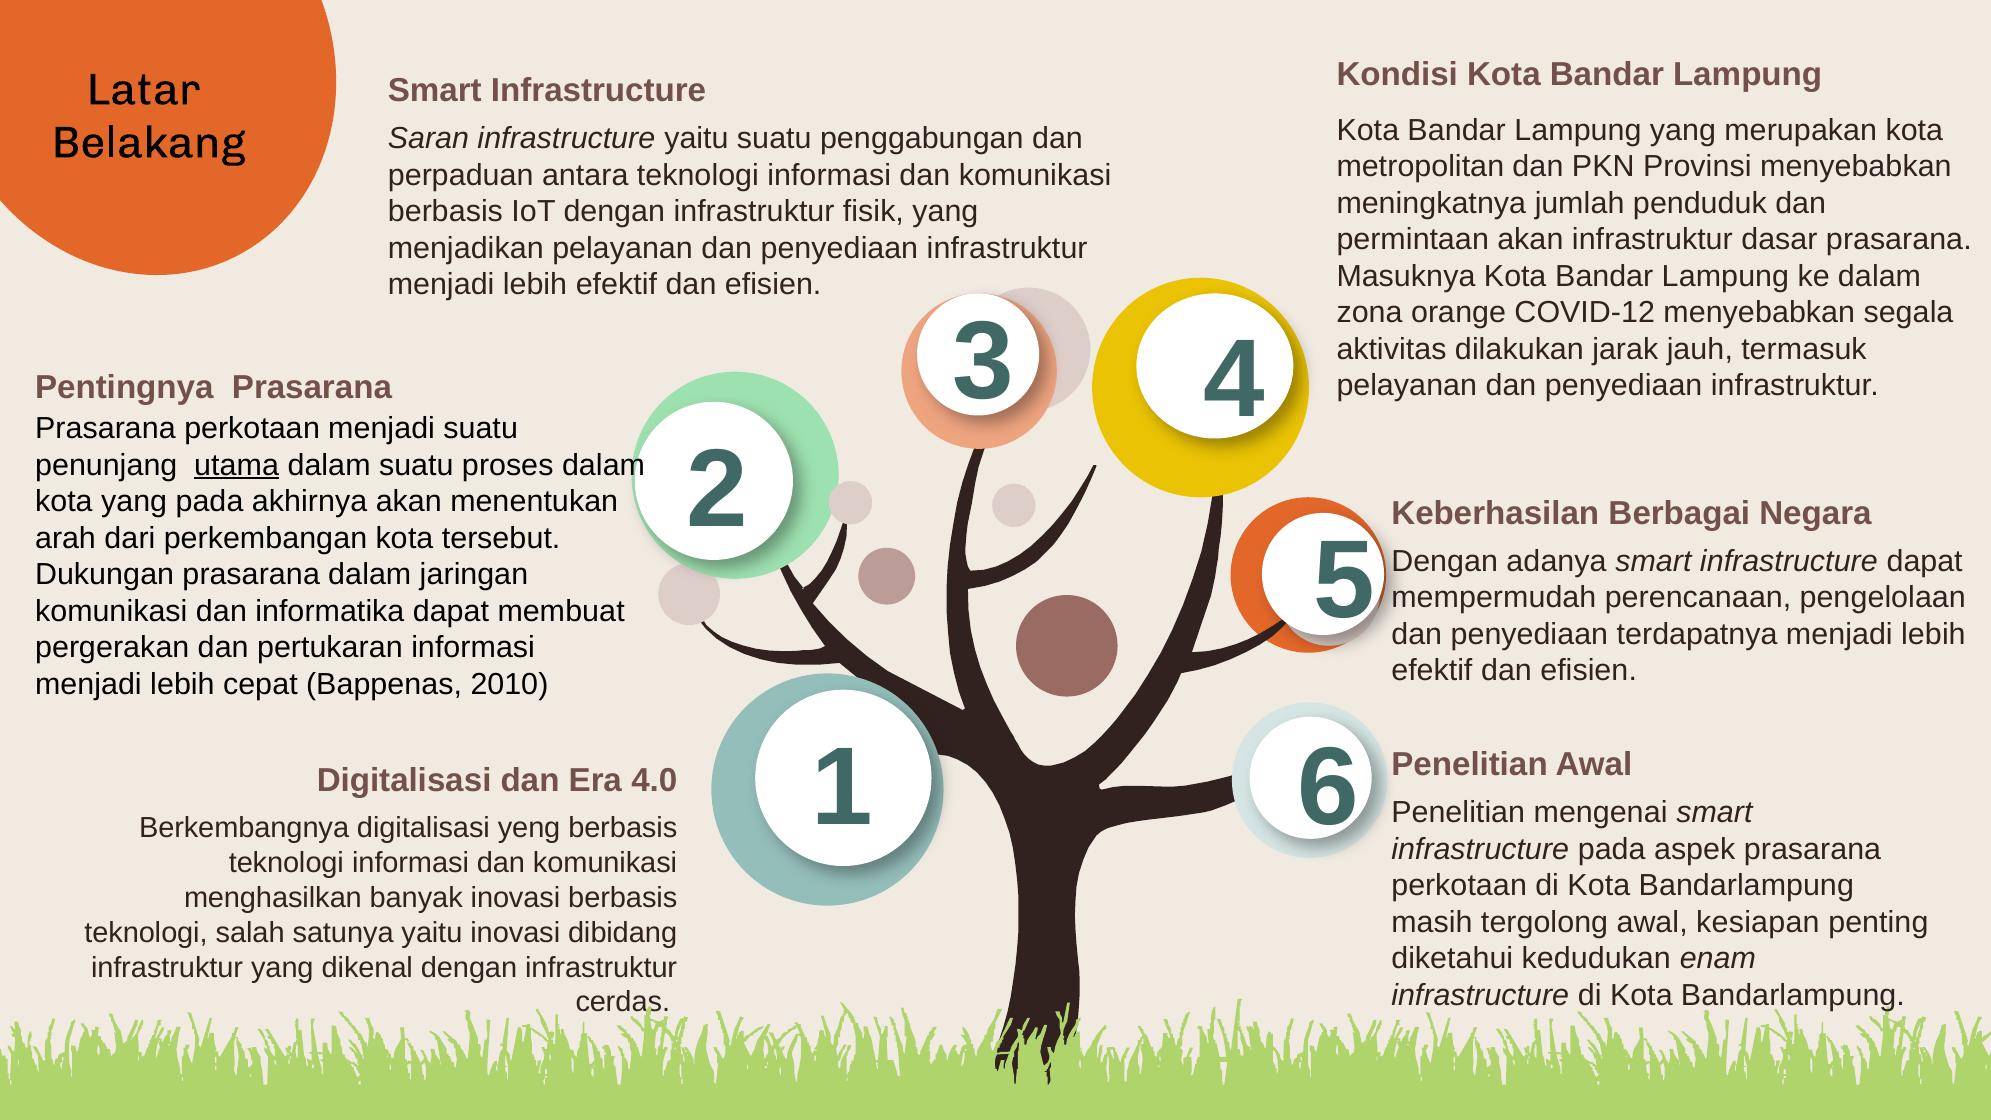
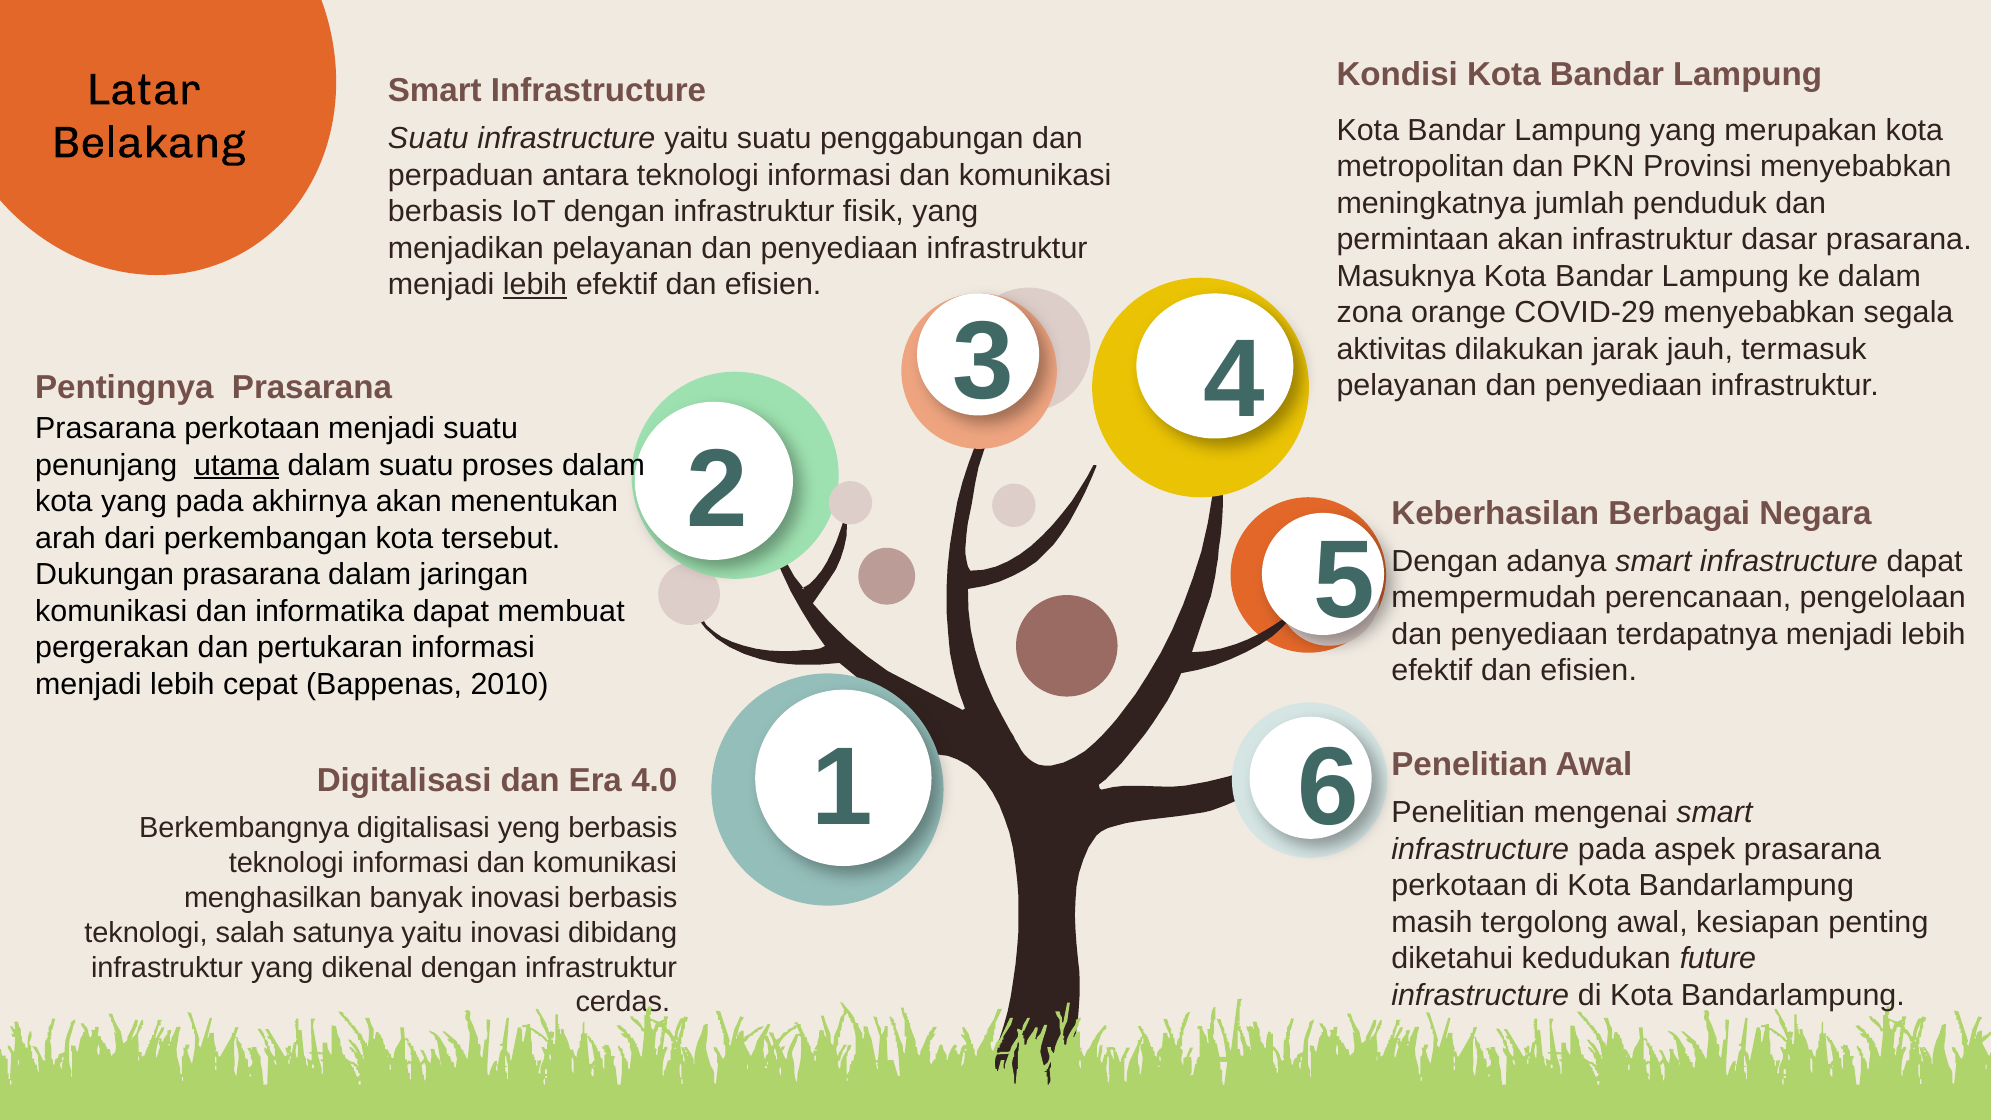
Saran at (428, 139): Saran -> Suatu
lebih at (535, 285) underline: none -> present
COVID-12: COVID-12 -> COVID-29
enam: enam -> future
